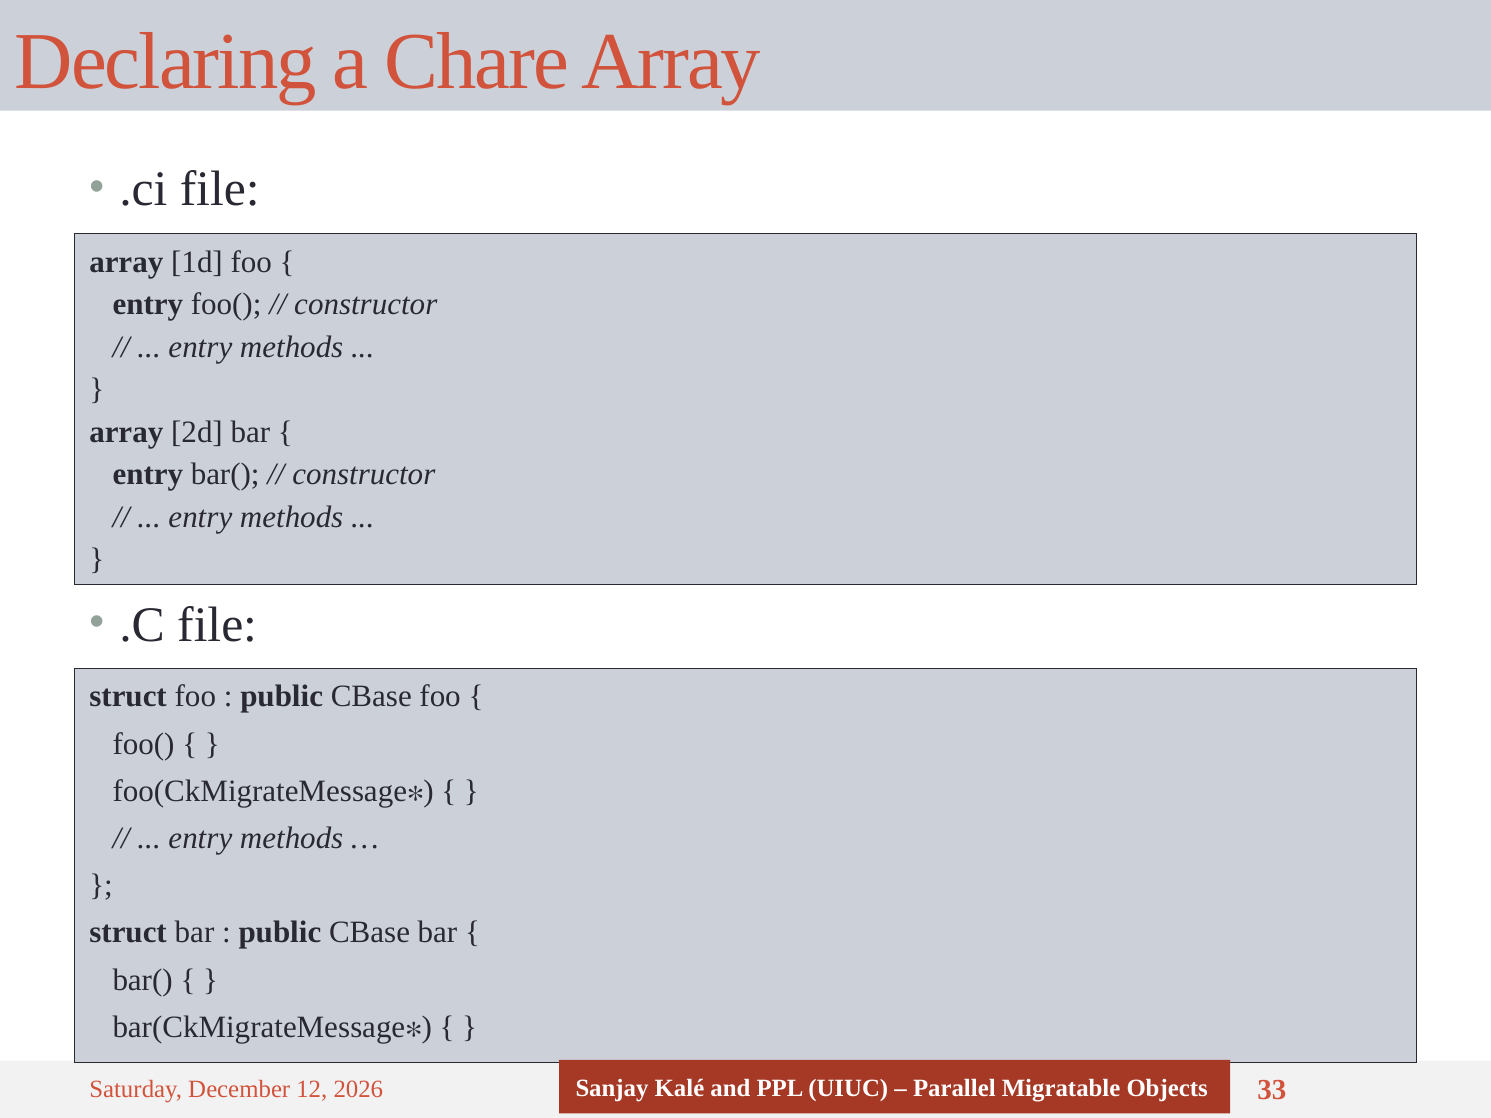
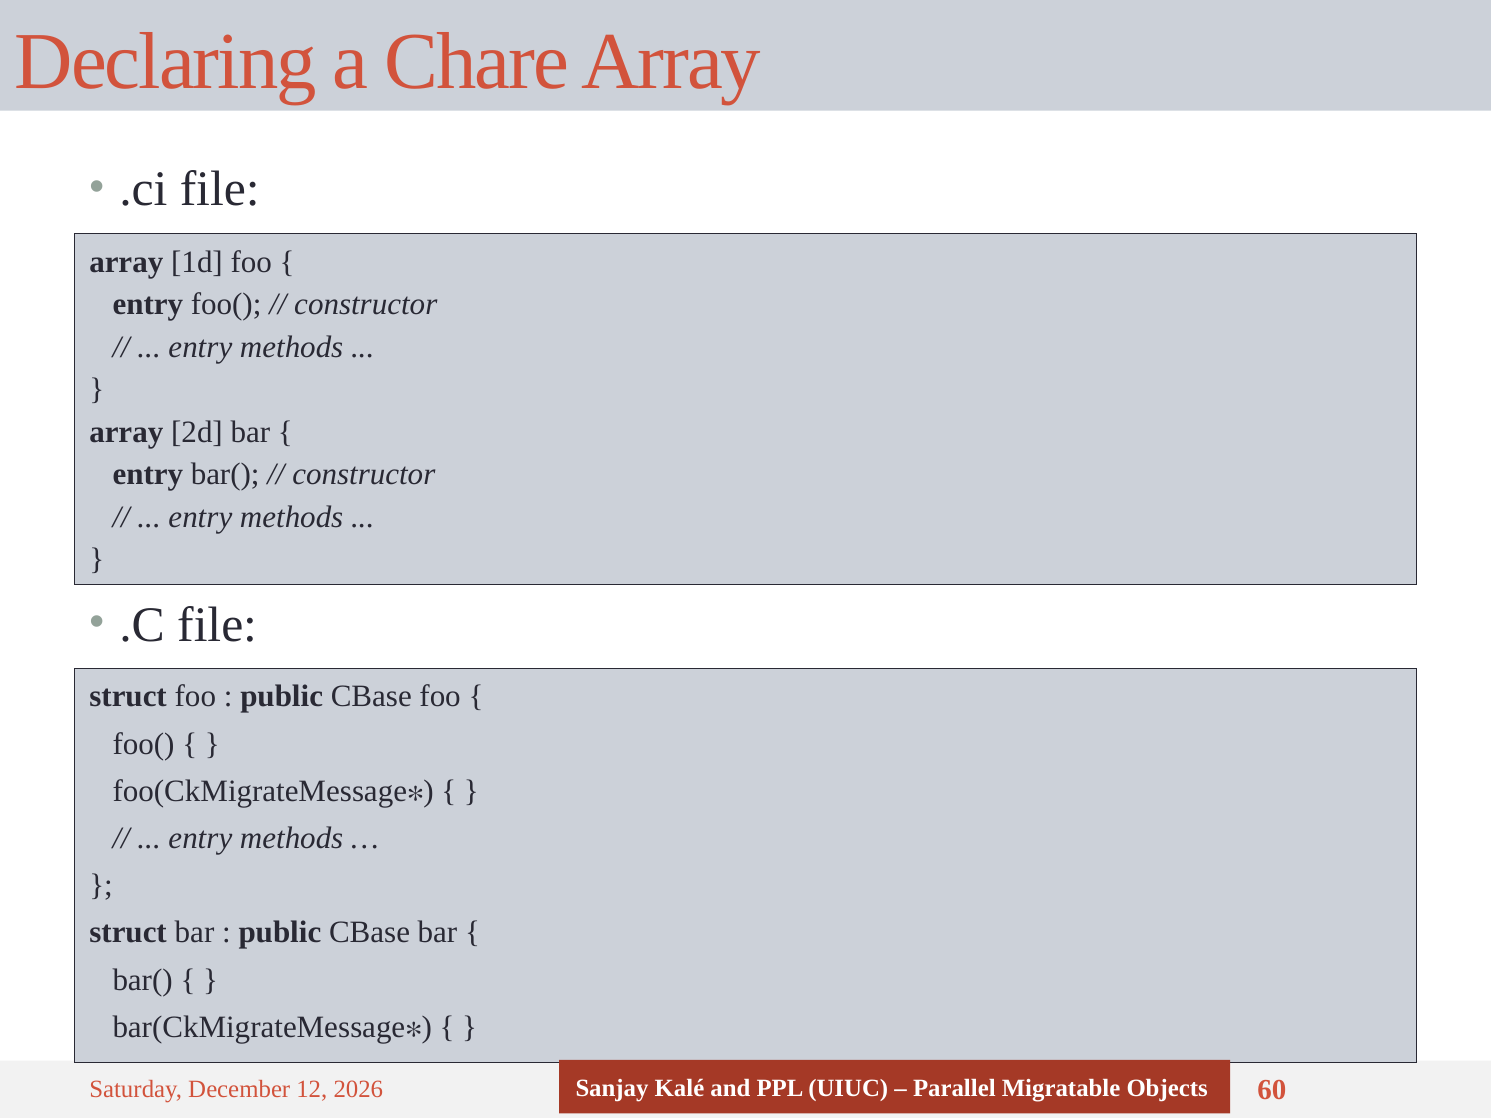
33: 33 -> 60
